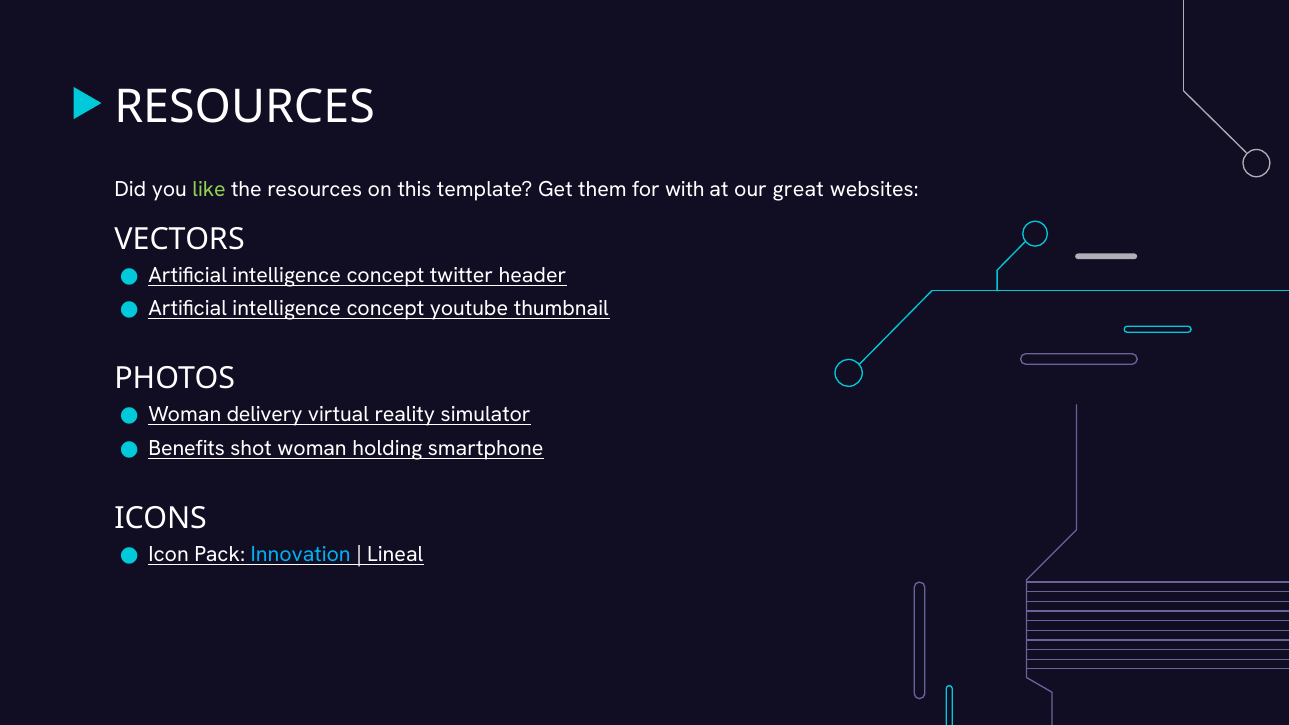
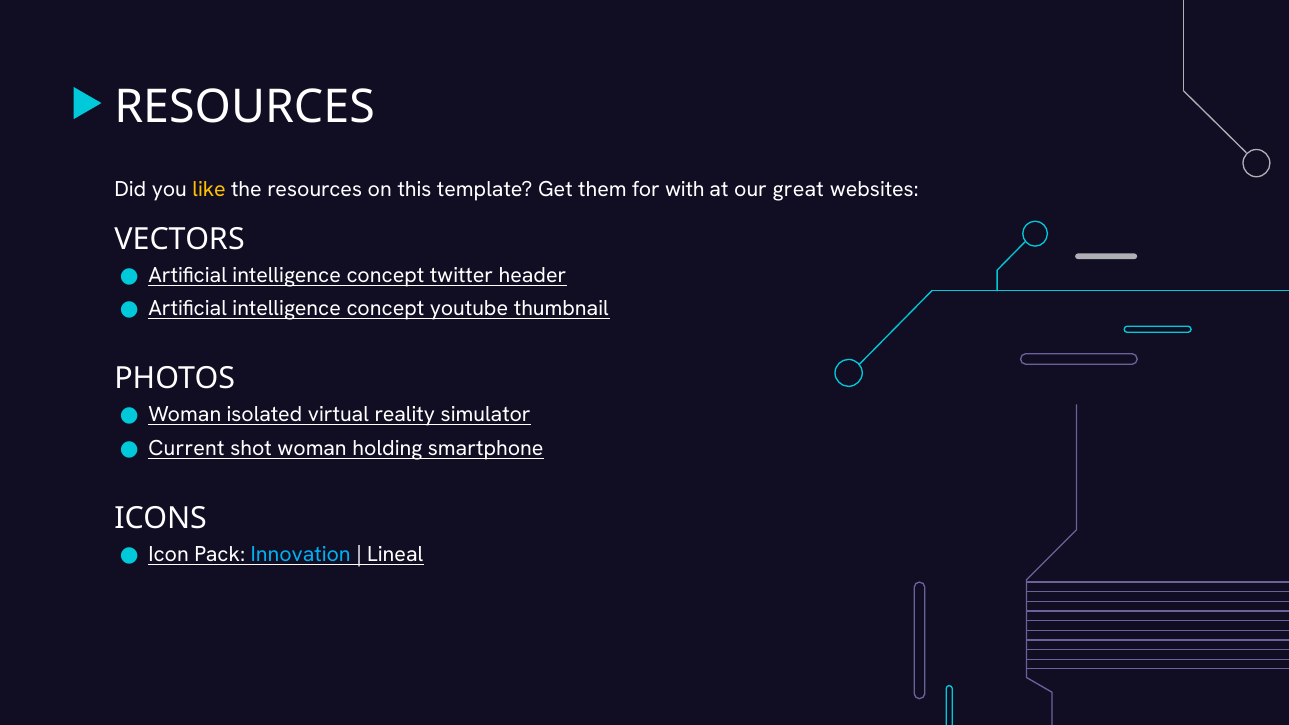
like colour: light green -> yellow
delivery: delivery -> isolated
Benefits: Benefits -> Current
